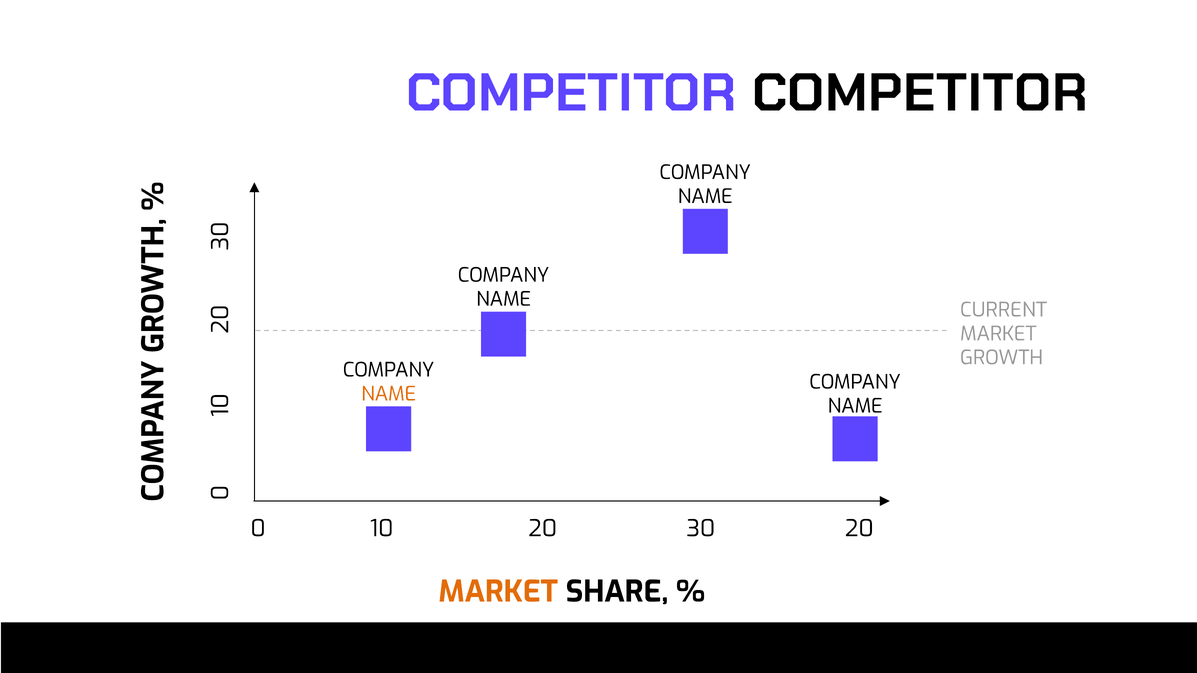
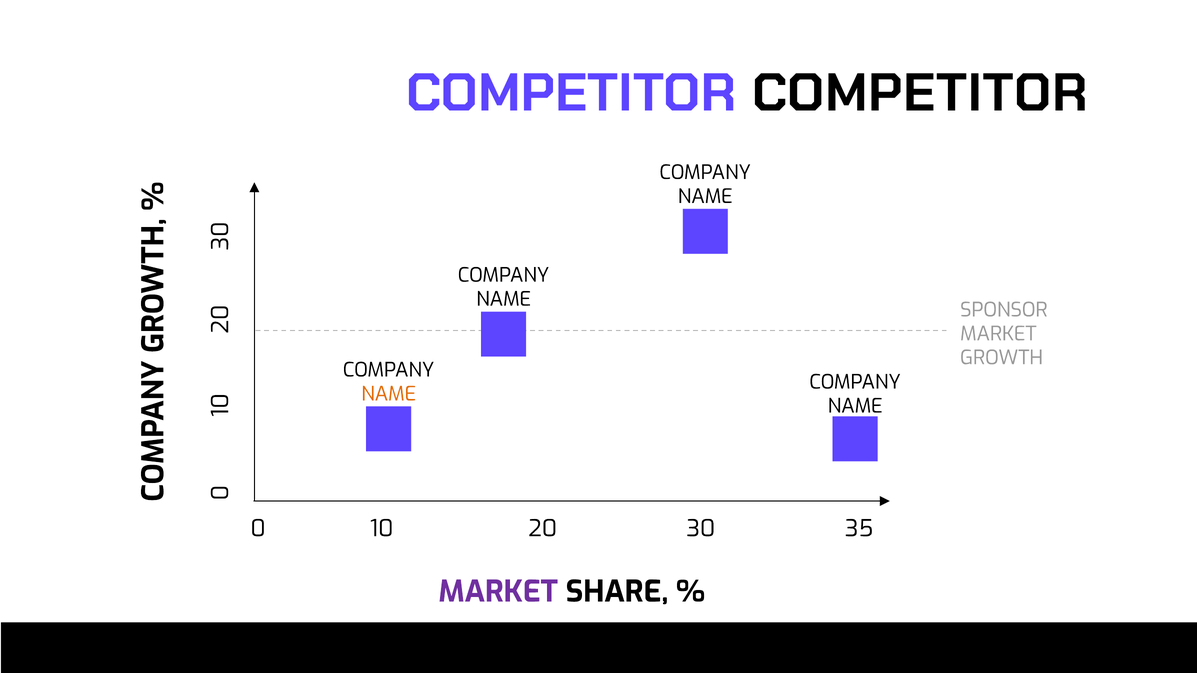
CURRENT: CURRENT -> SPONSOR
30 20: 20 -> 35
MARKET at (498, 592) colour: orange -> purple
